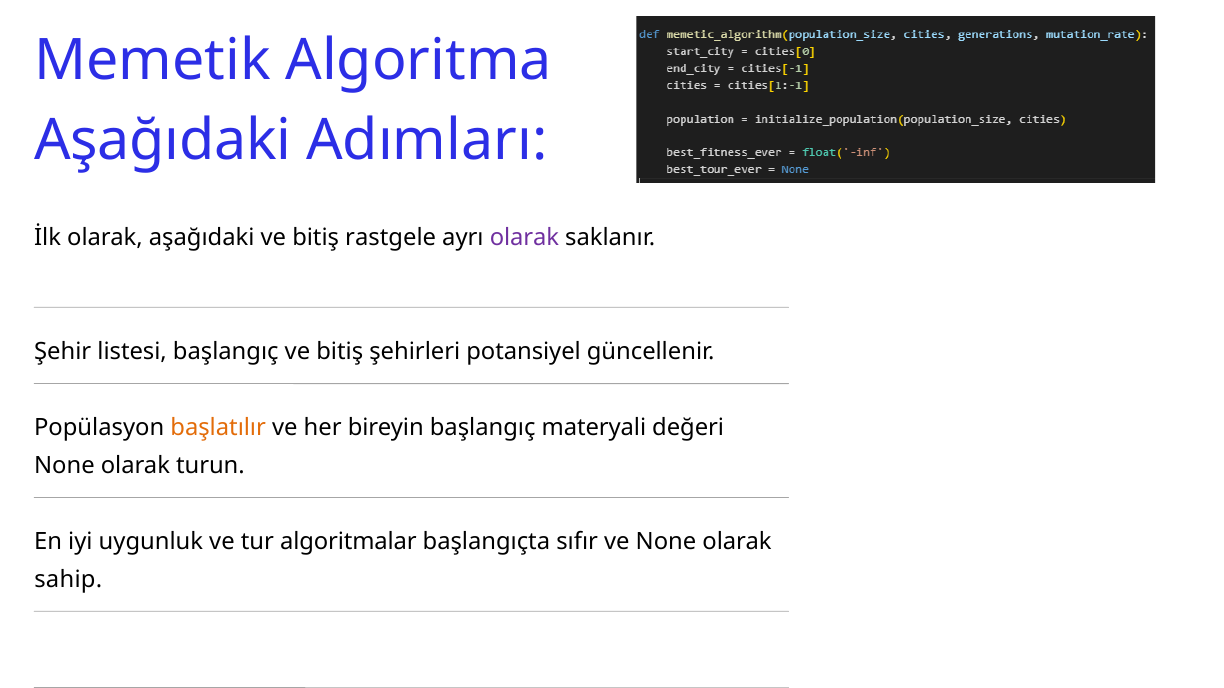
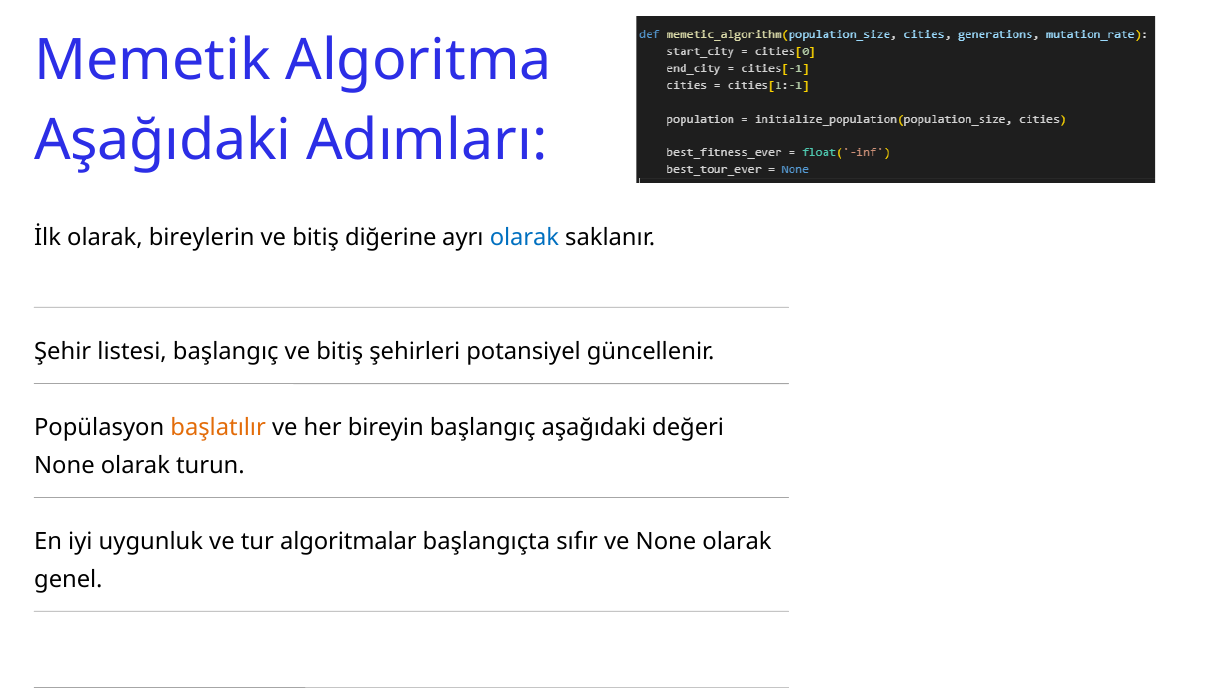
olarak aşağıdaki: aşağıdaki -> bireylerin
rastgele: rastgele -> diğerine
olarak at (524, 238) colour: purple -> blue
başlangıç materyali: materyali -> aşağıdaki
sahip: sahip -> genel
